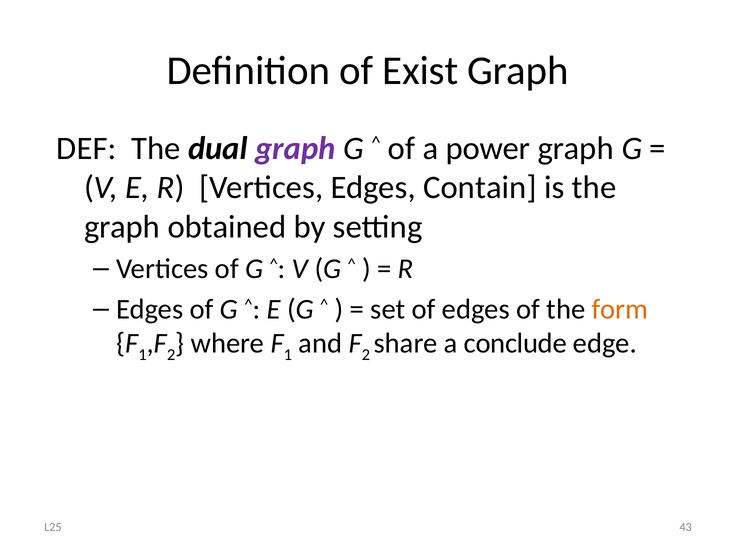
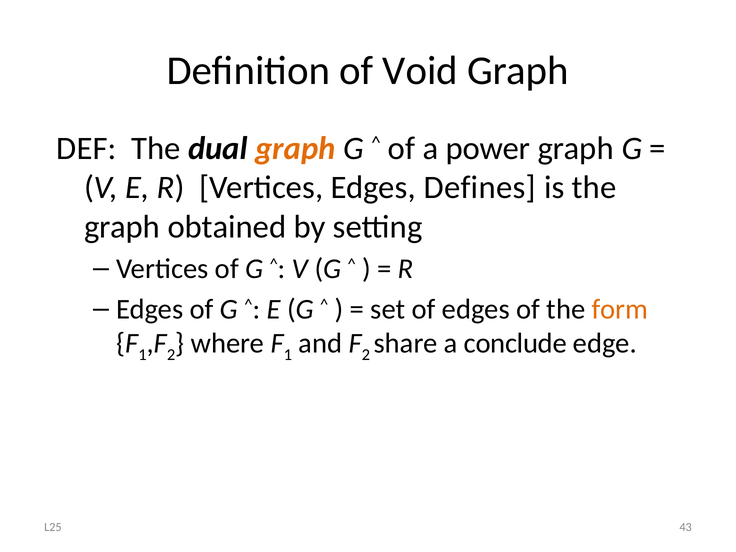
Exist: Exist -> Void
graph at (295, 148) colour: purple -> orange
Contain: Contain -> Defines
